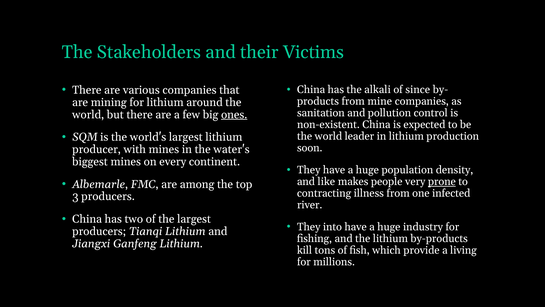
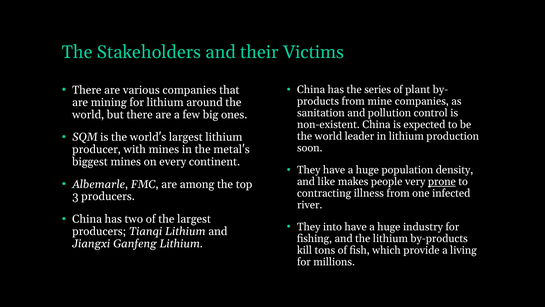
alkali: alkali -> series
since: since -> plant
ones underline: present -> none
water's: water's -> metal's
